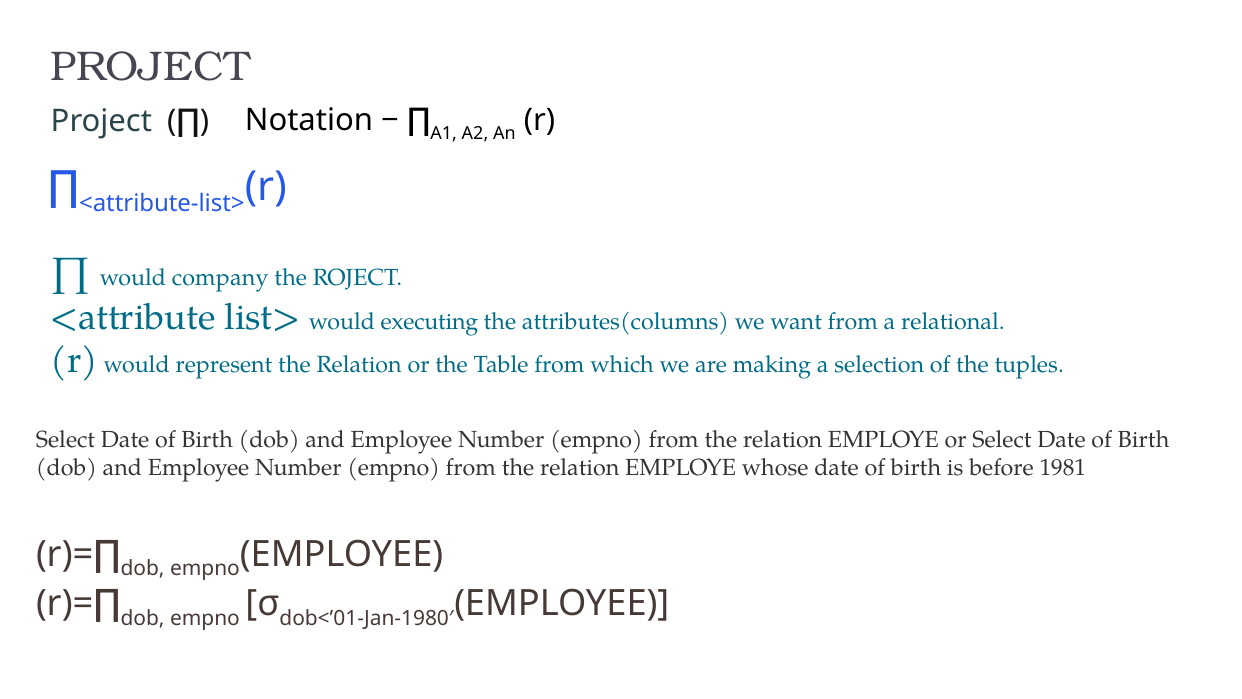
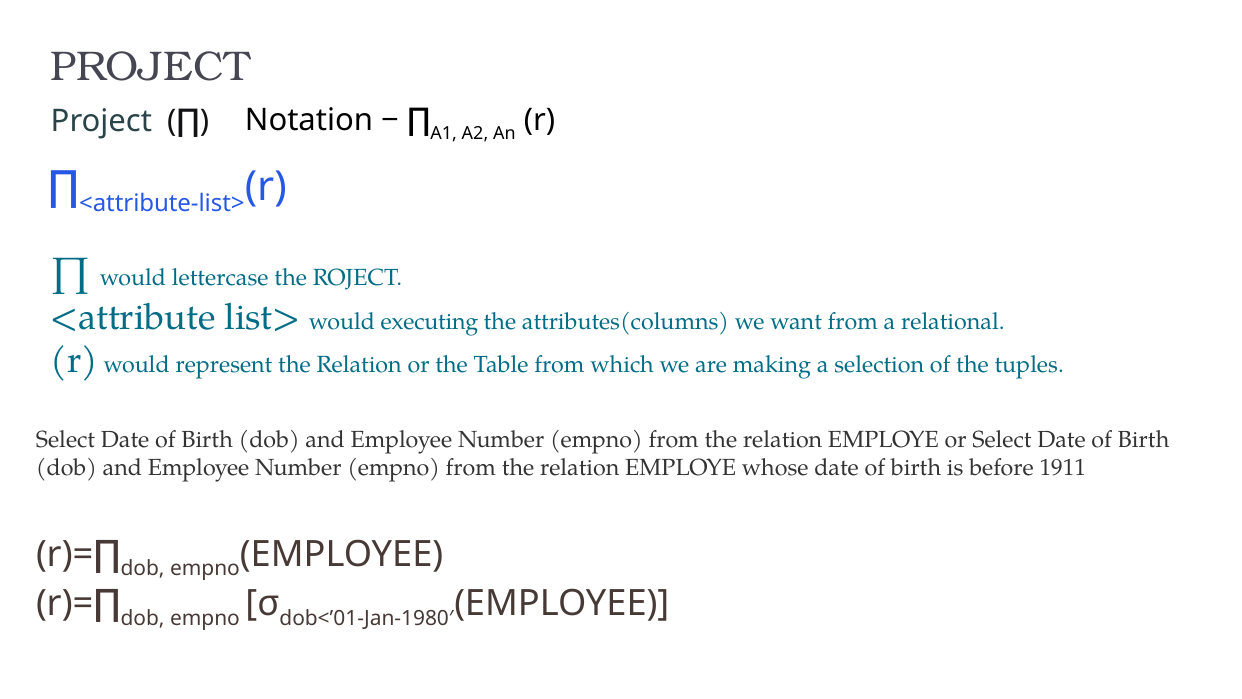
company: company -> lettercase
1981: 1981 -> 1911
